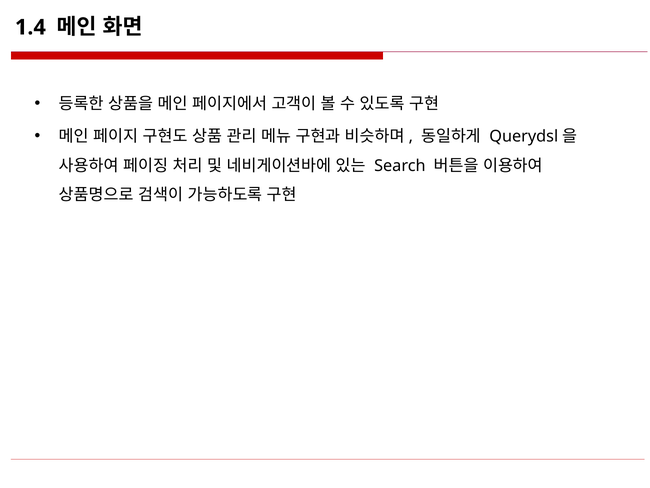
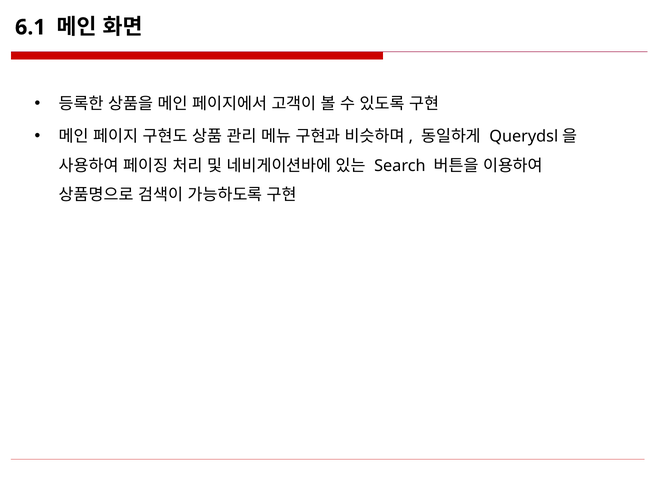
1.4: 1.4 -> 6.1
